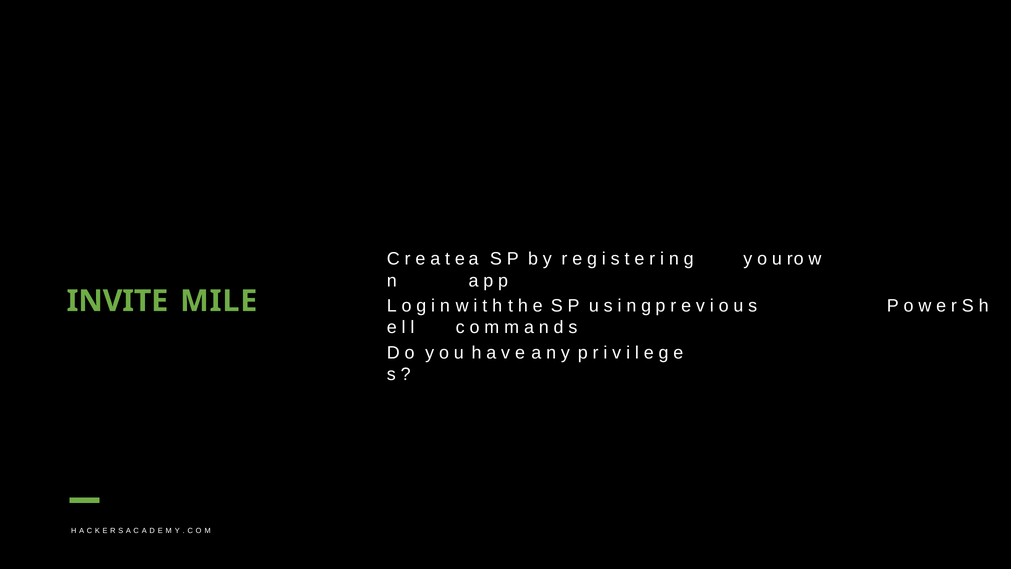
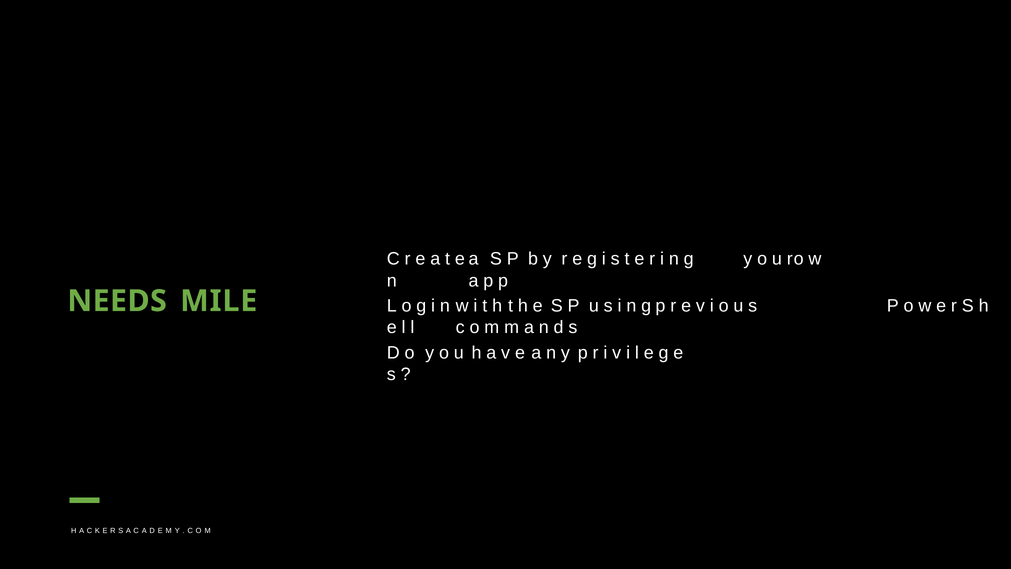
INVITE: INVITE -> NEEDS
